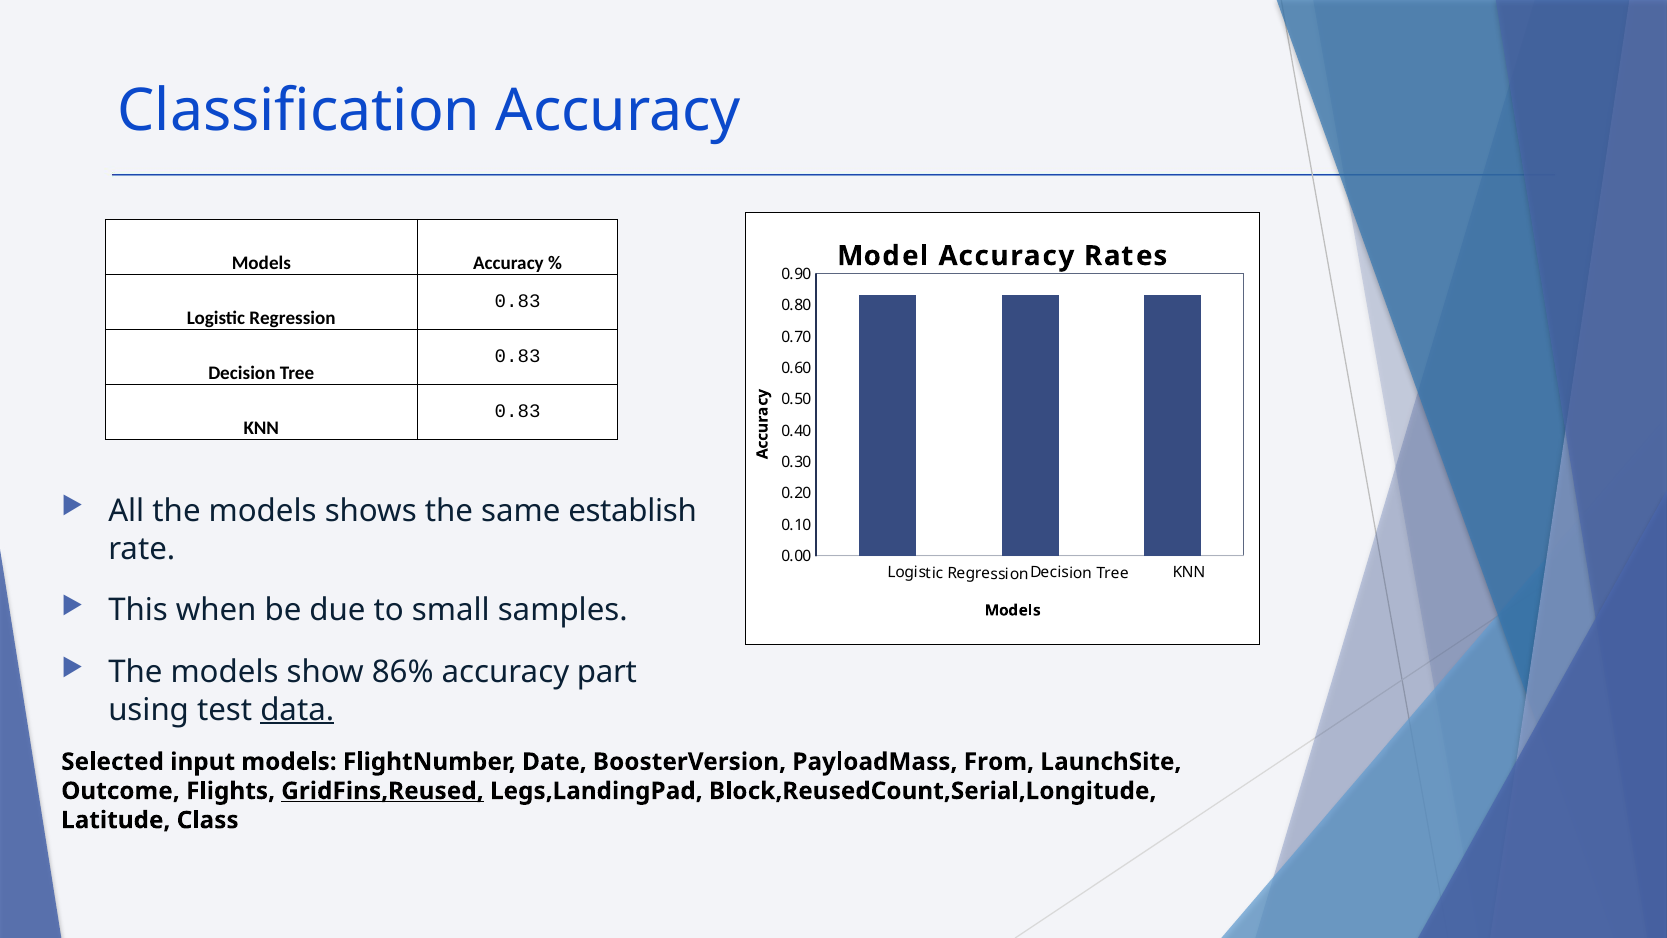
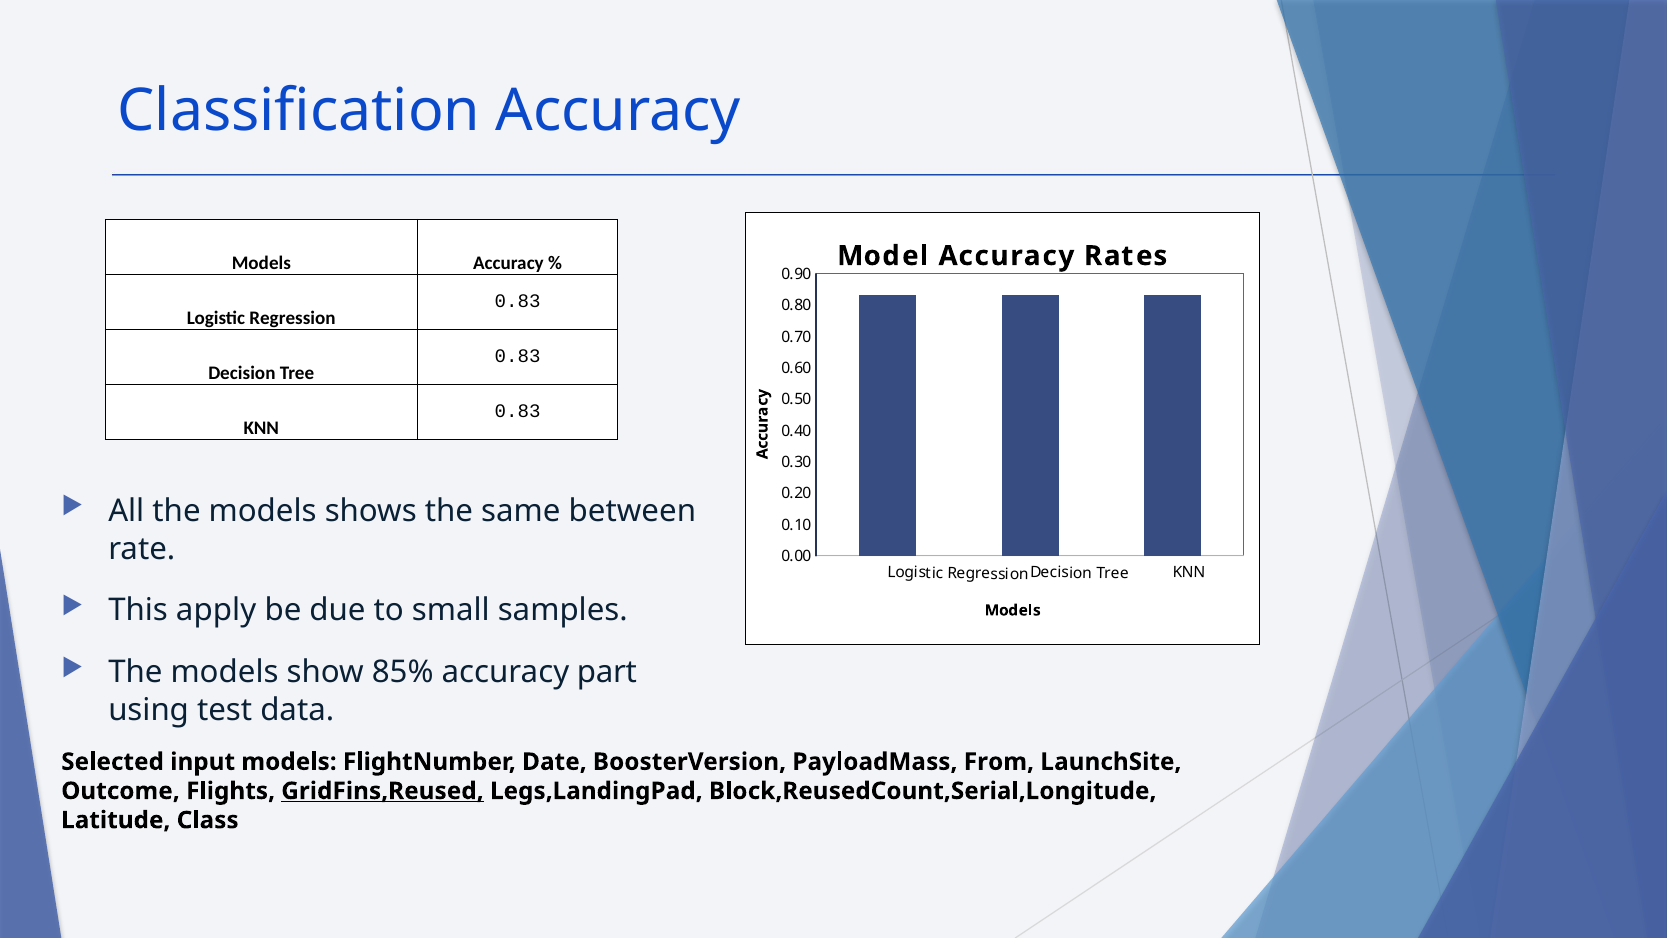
establish: establish -> between
when: when -> apply
86%: 86% -> 85%
data underline: present -> none
